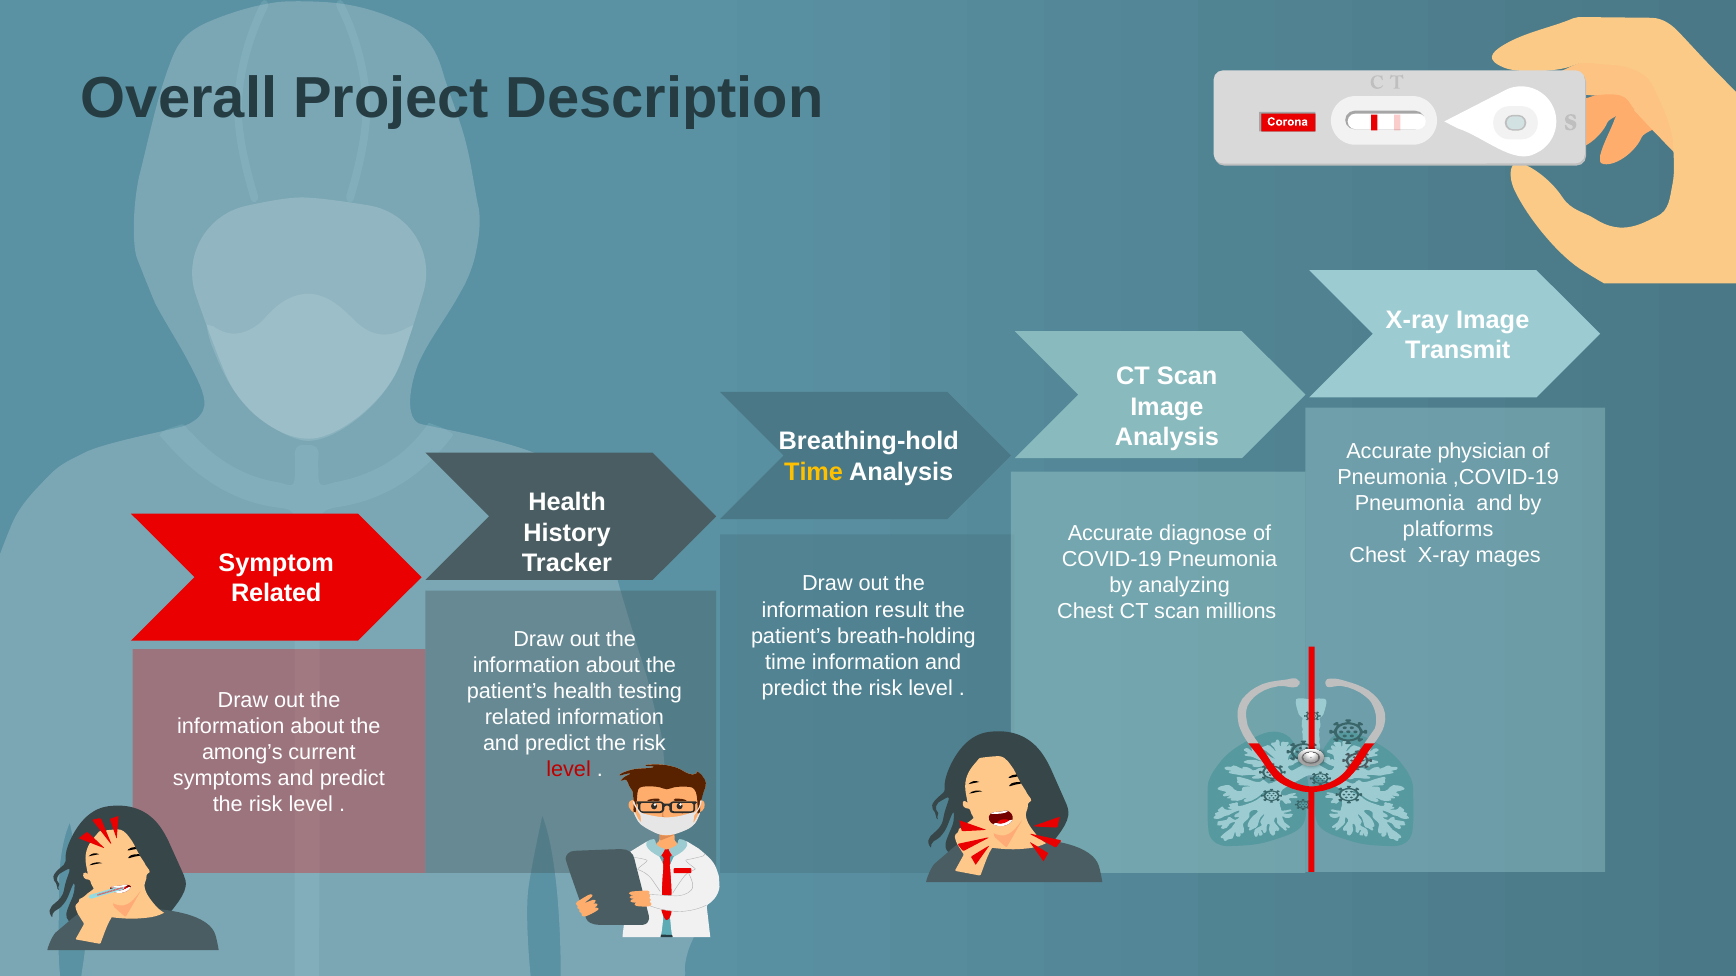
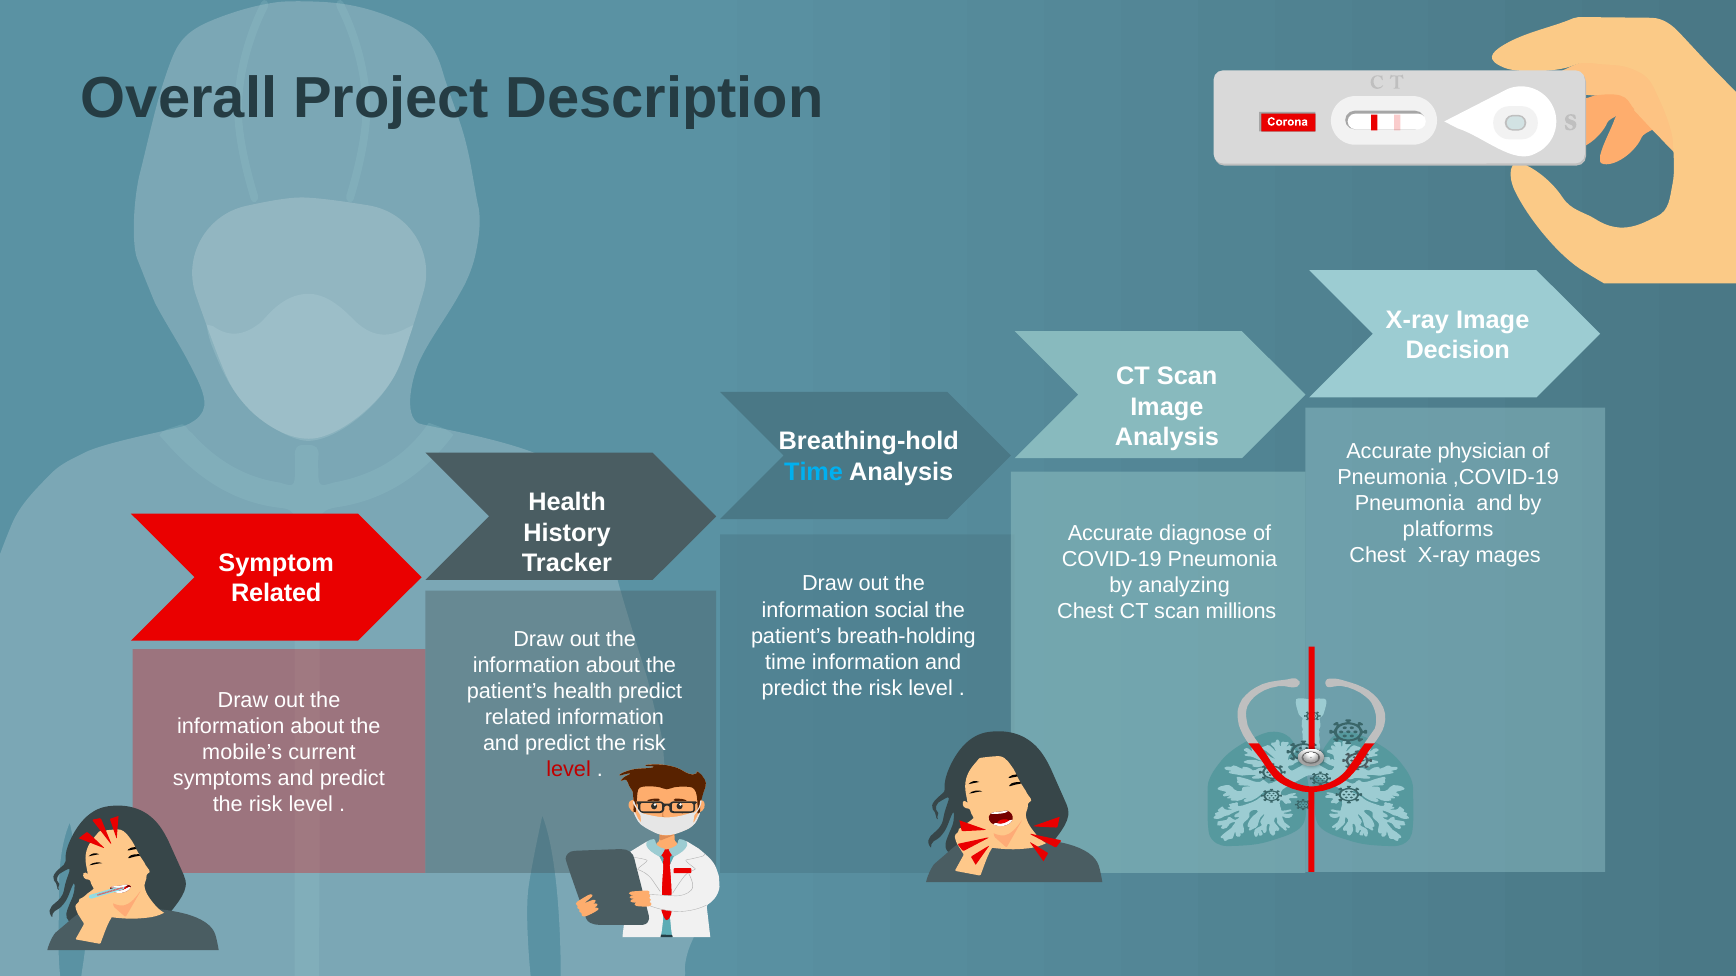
Transmit: Transmit -> Decision
Time at (814, 472) colour: yellow -> light blue
result: result -> social
health testing: testing -> predict
among’s: among’s -> mobile’s
